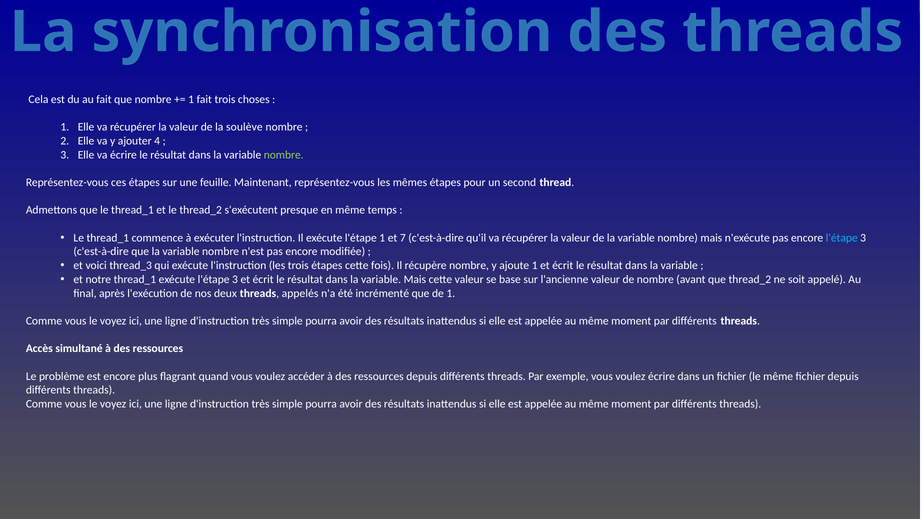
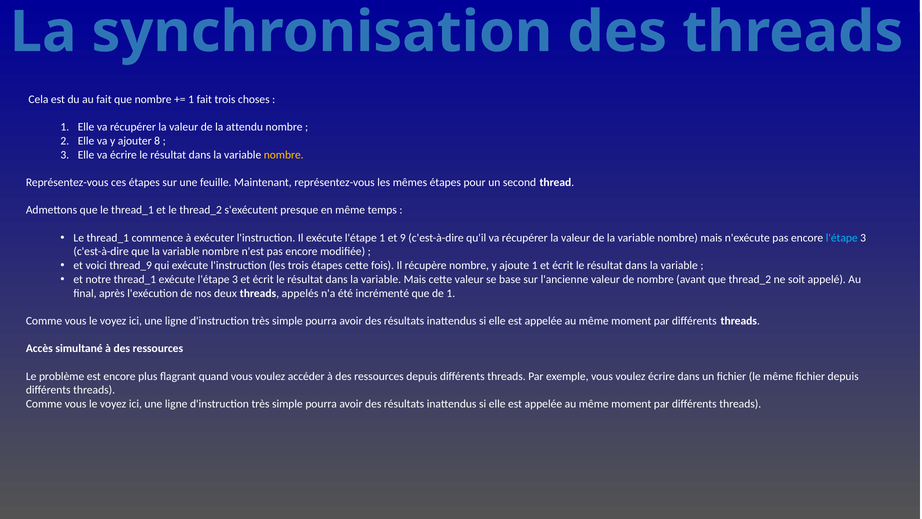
soulève: soulève -> attendu
4: 4 -> 8
nombre at (284, 155) colour: light green -> yellow
7: 7 -> 9
thread_3: thread_3 -> thread_9
